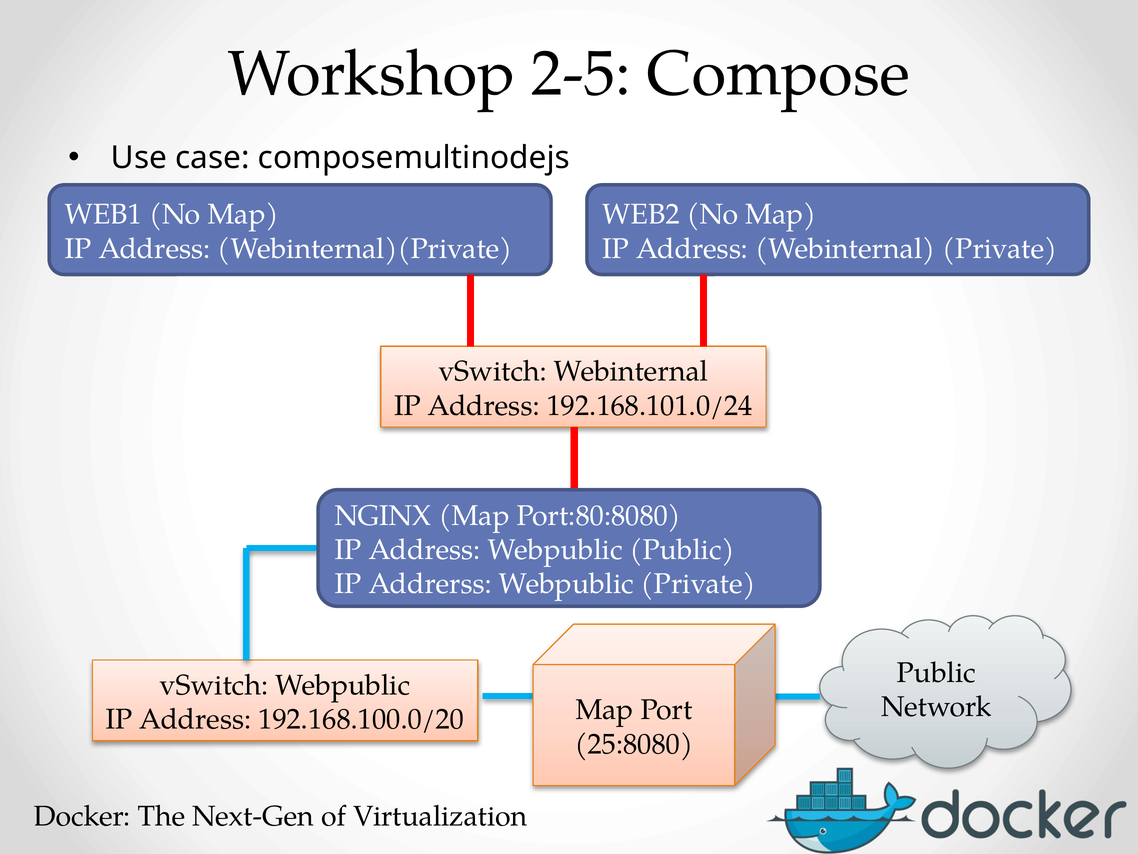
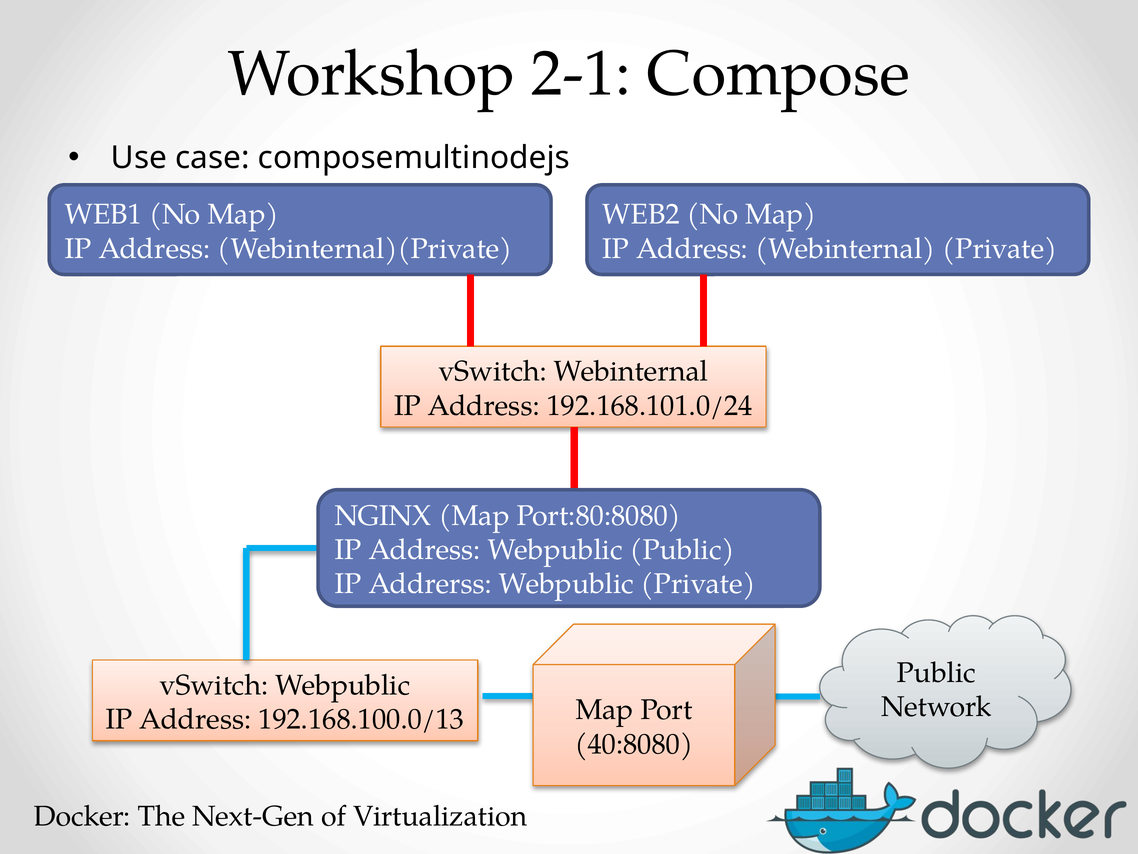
2-5: 2-5 -> 2-1
192.168.100.0/20: 192.168.100.0/20 -> 192.168.100.0/13
25:8080: 25:8080 -> 40:8080
